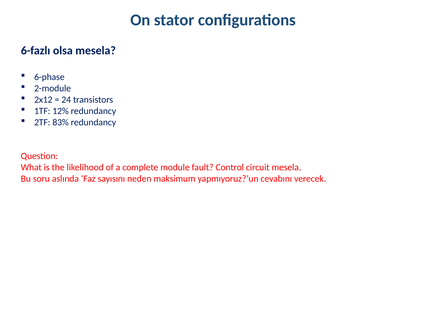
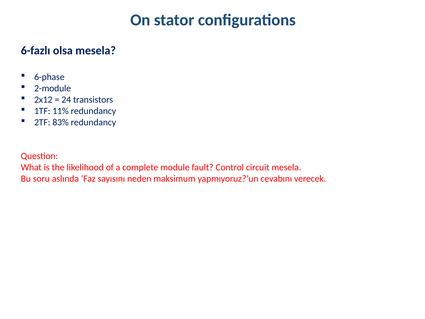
12%: 12% -> 11%
